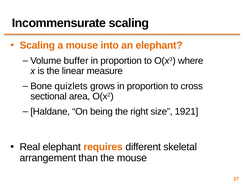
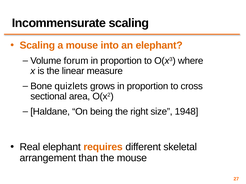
buffer: buffer -> forum
1921: 1921 -> 1948
